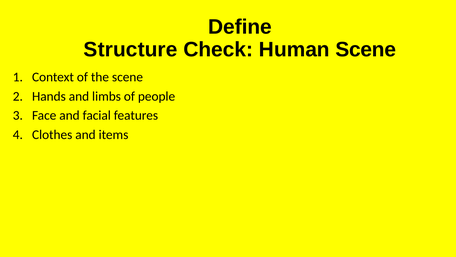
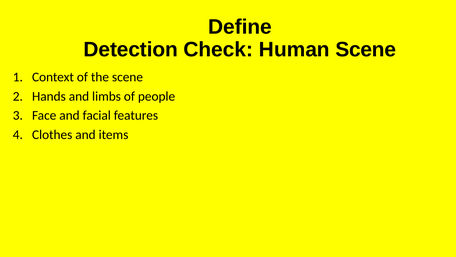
Structure: Structure -> Detection
